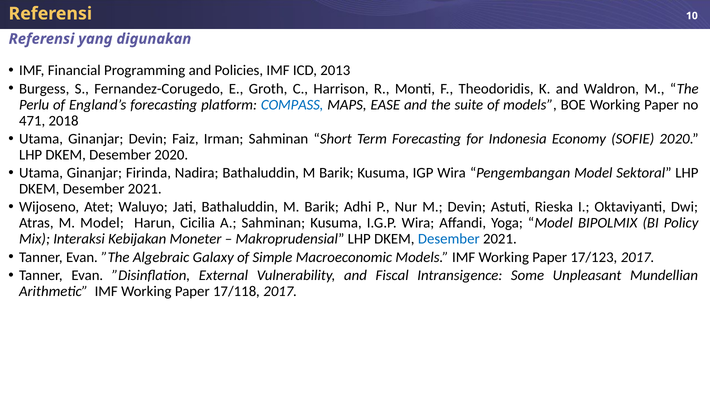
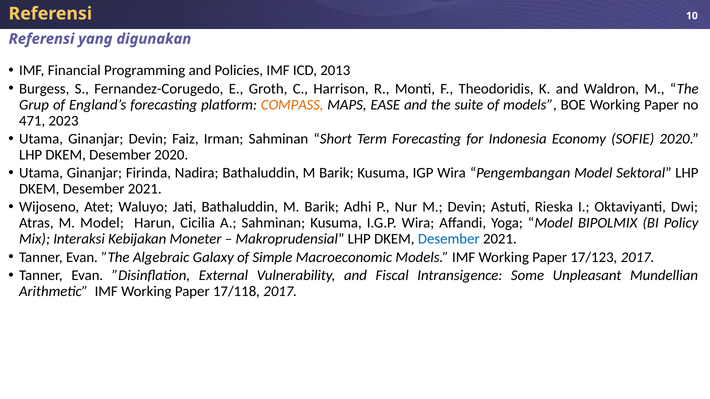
Perlu: Perlu -> Grup
COMPASS colour: blue -> orange
2018: 2018 -> 2023
